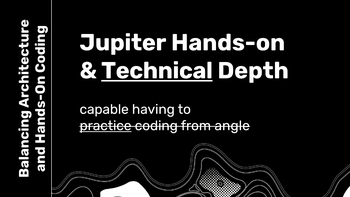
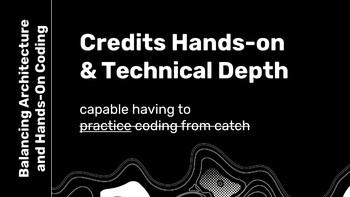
Jupiter: Jupiter -> Credits
Technical underline: present -> none
angle: angle -> catch
